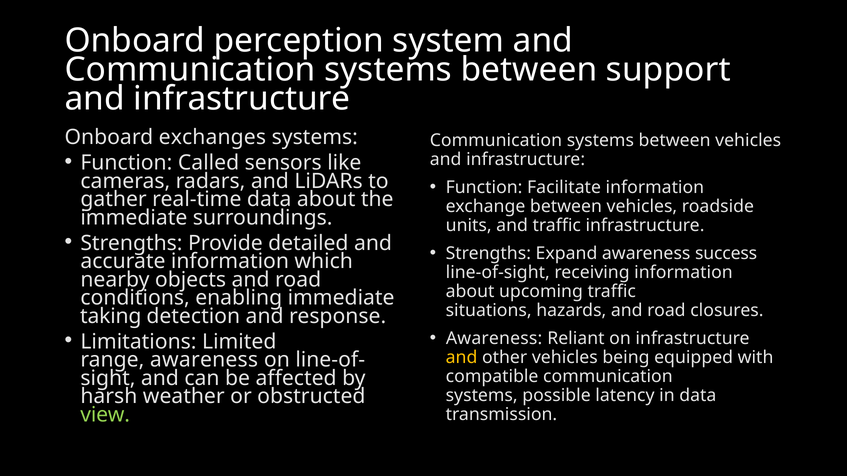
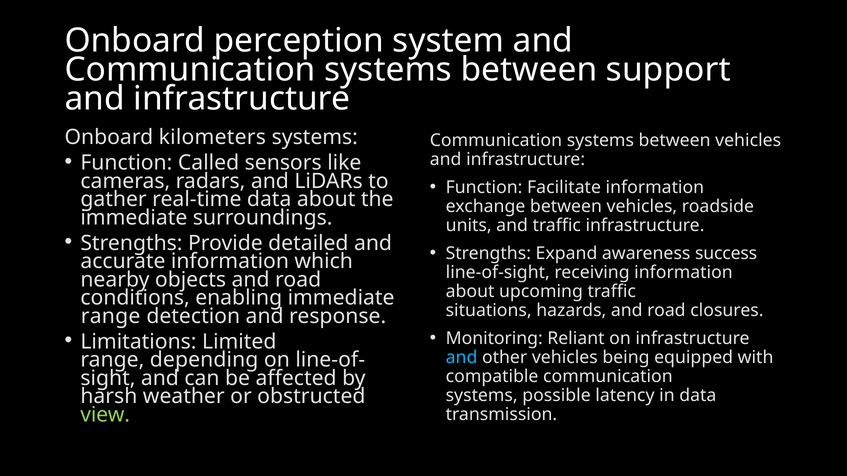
exchanges: exchanges -> kilometers
taking at (111, 317): taking -> range
Awareness at (494, 339): Awareness -> Monitoring
and at (462, 358) colour: yellow -> light blue
range awareness: awareness -> depending
